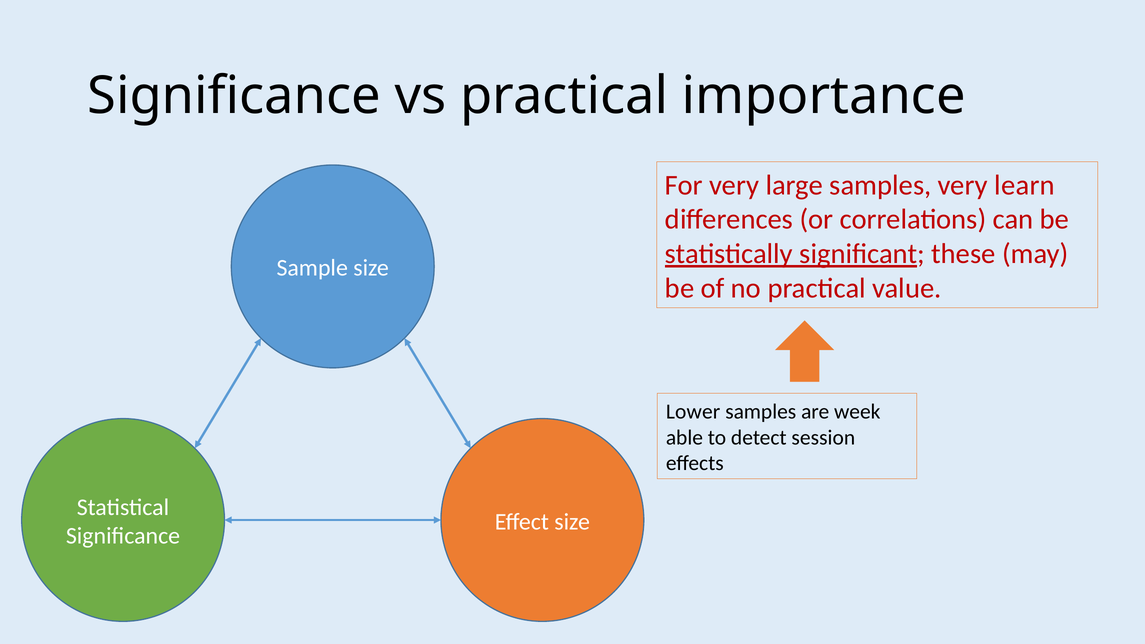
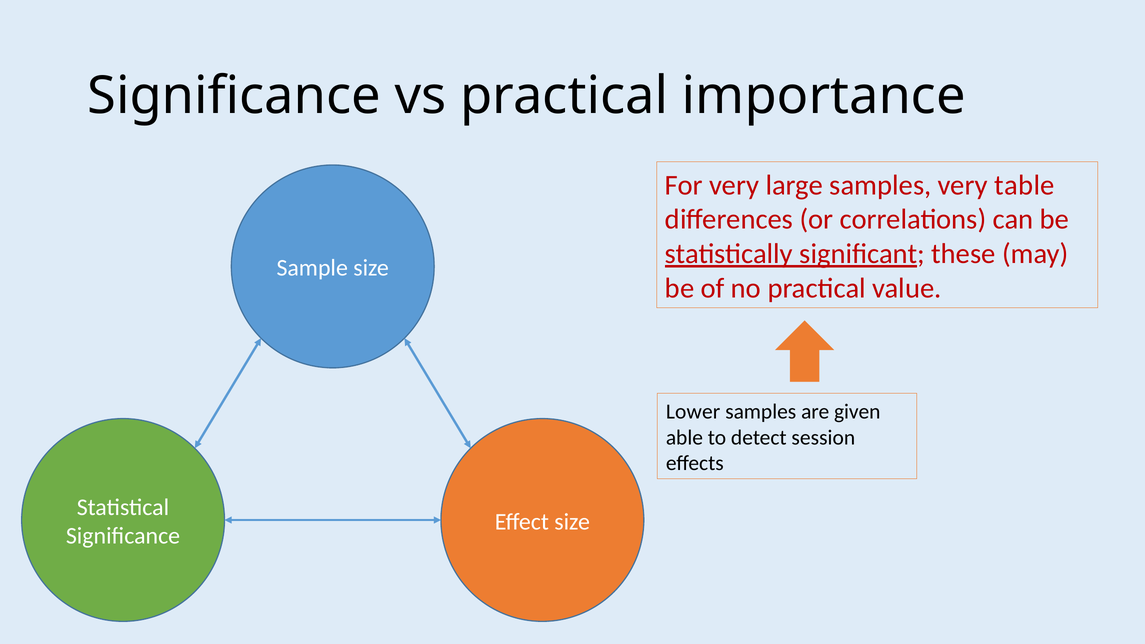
learn: learn -> table
week: week -> given
